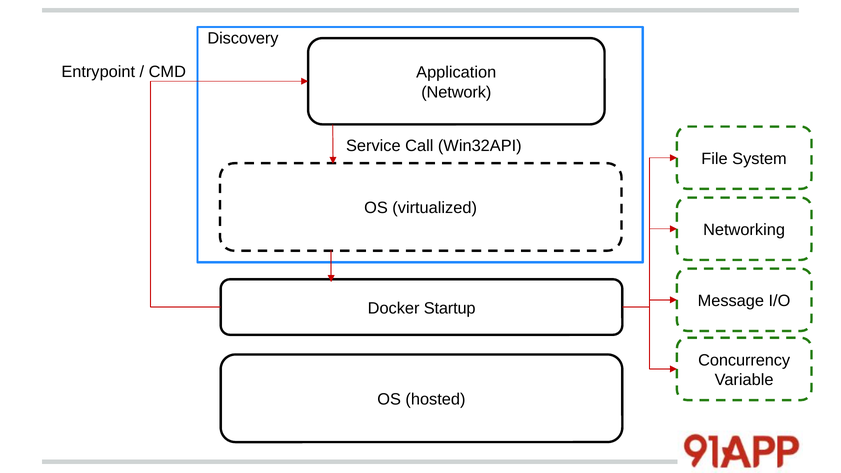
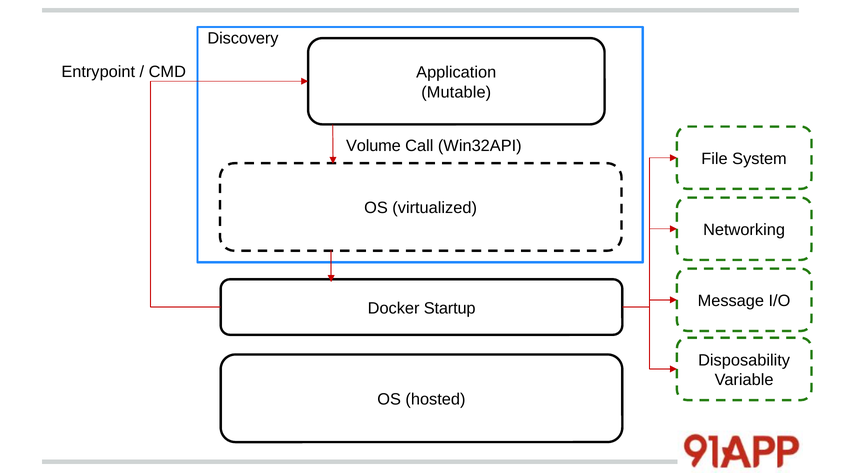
Network: Network -> Mutable
Service: Service -> Volume
Concurrency: Concurrency -> Disposability
